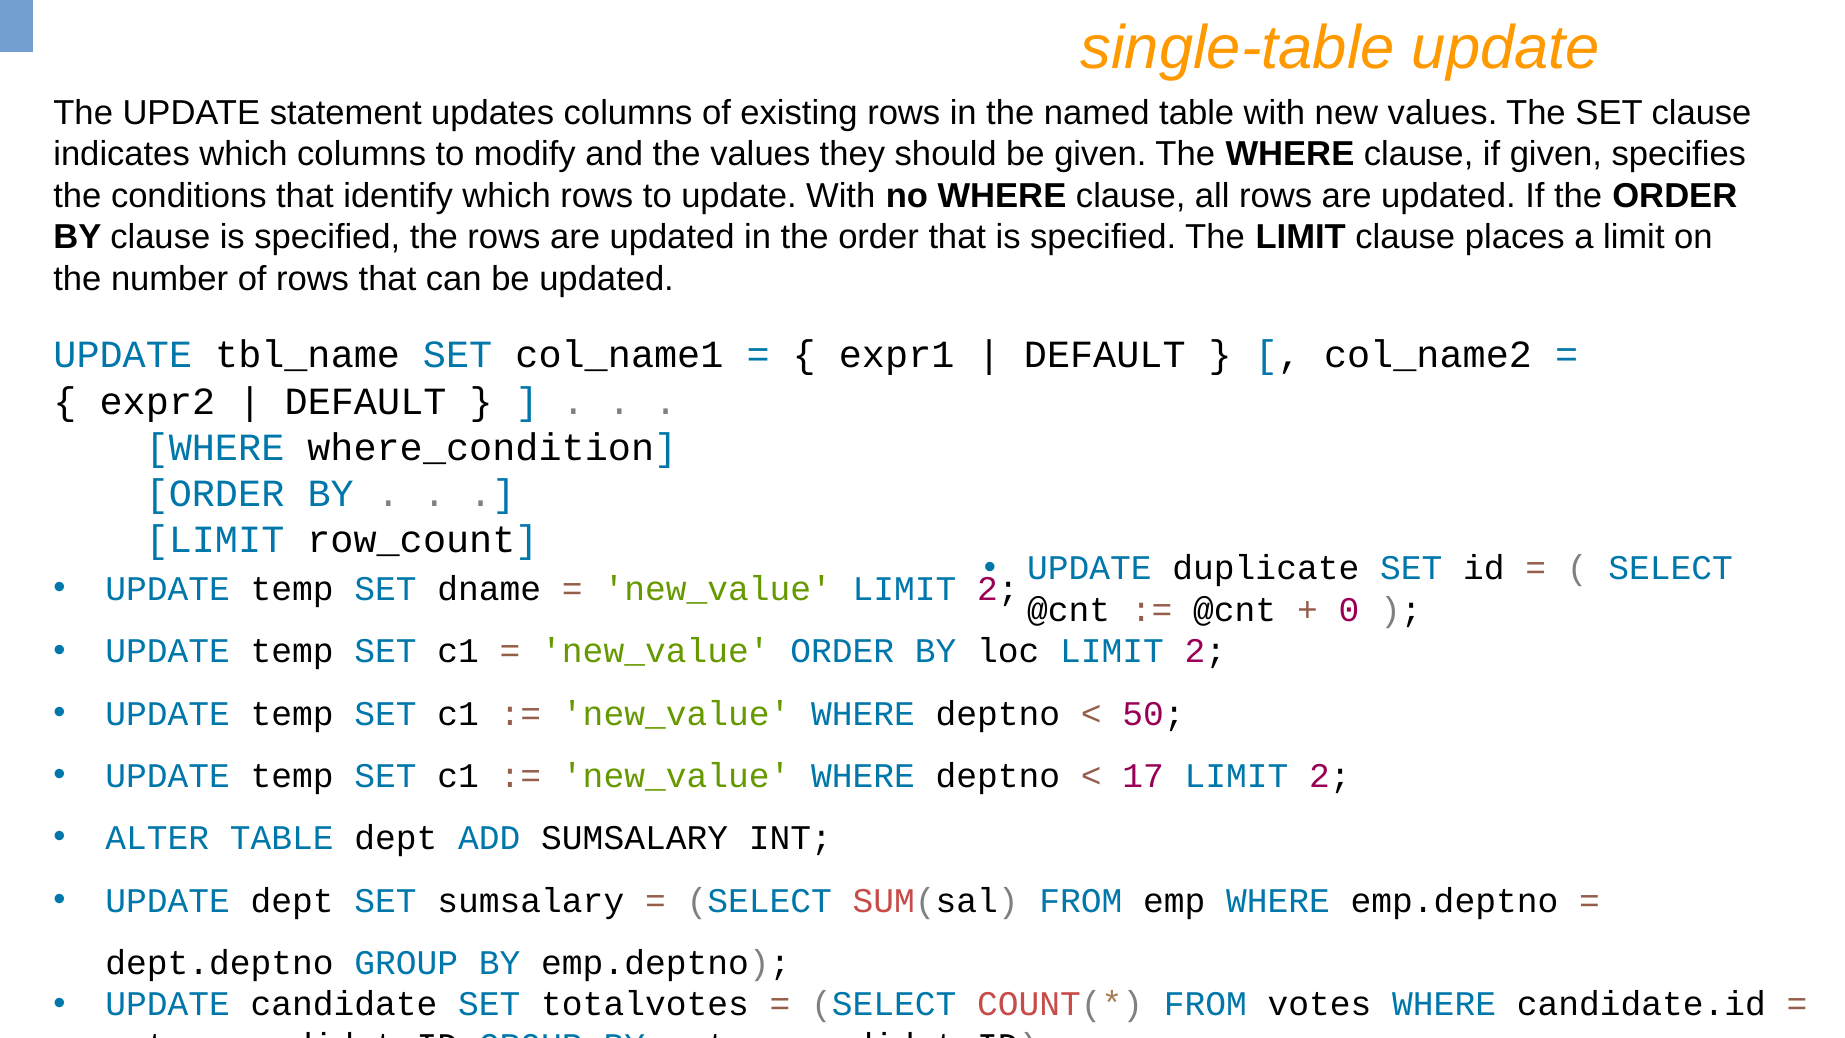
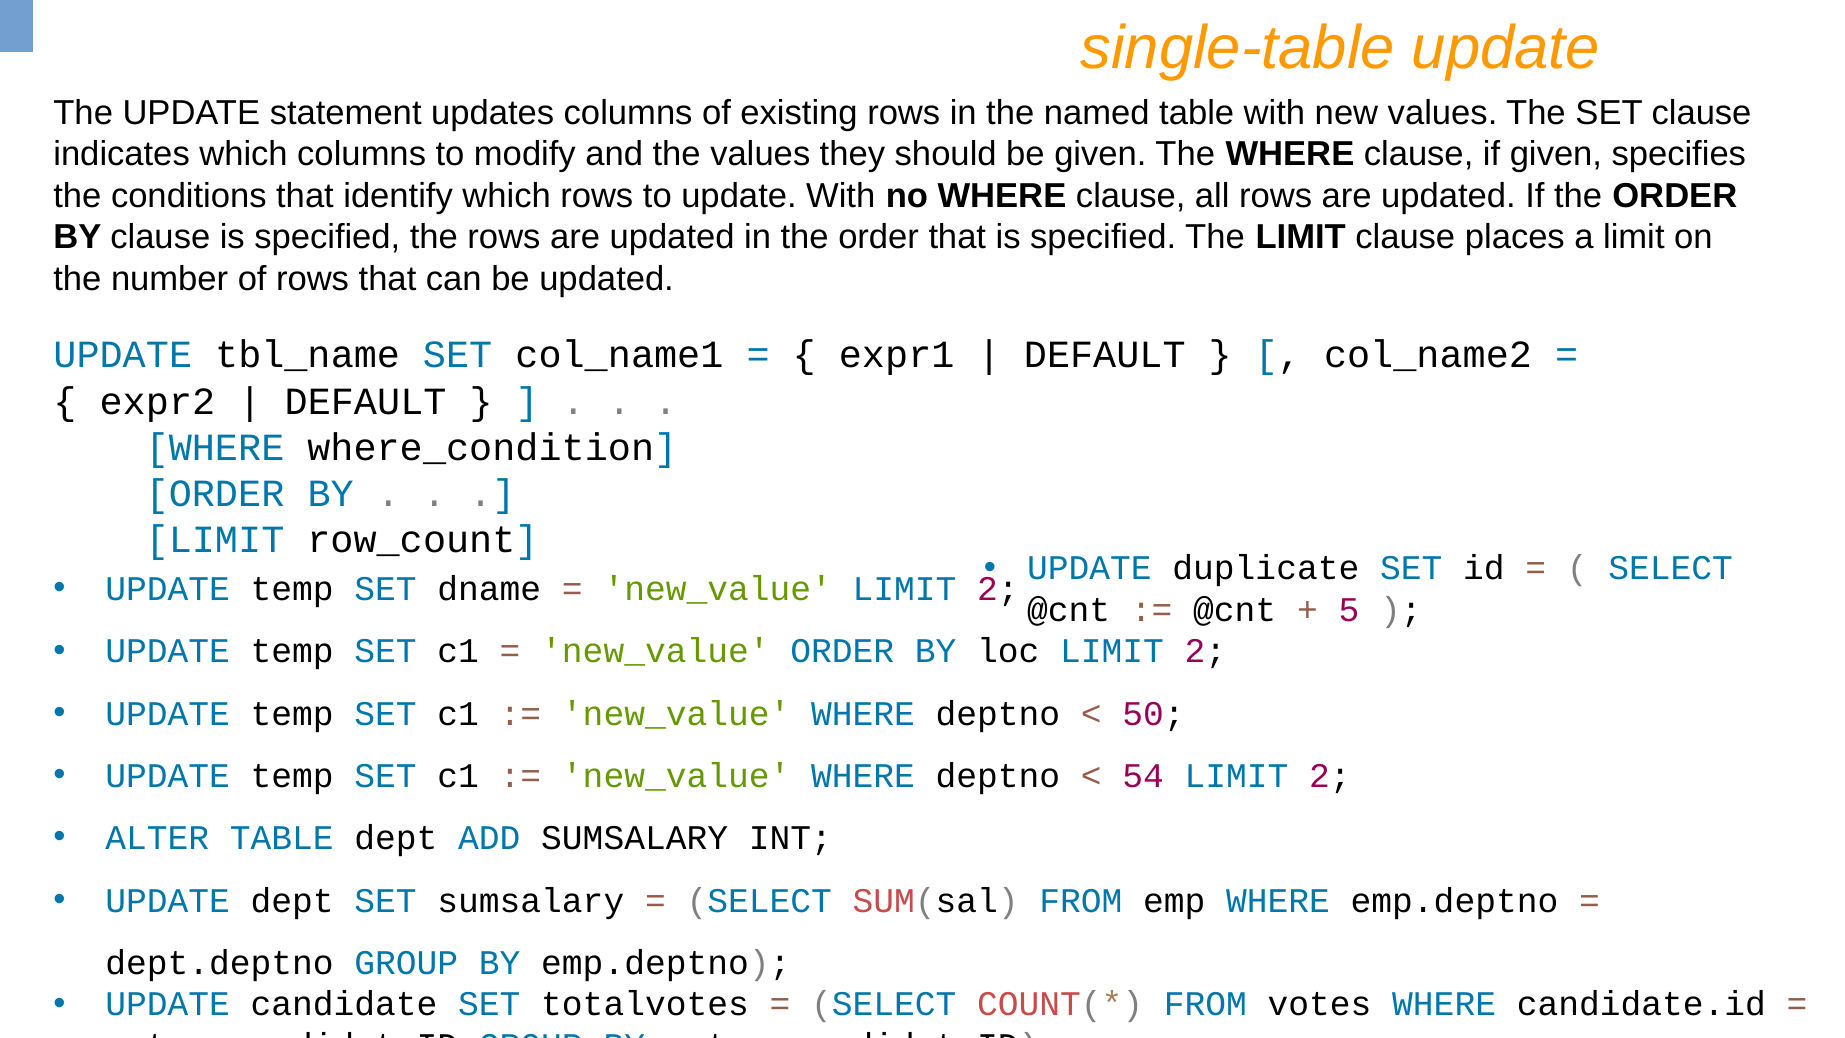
0: 0 -> 5
17: 17 -> 54
